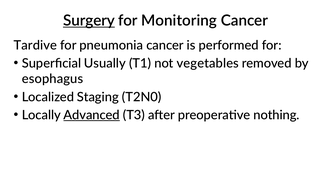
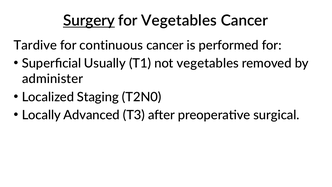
for Monitoring: Monitoring -> Vegetables
pneumonia: pneumonia -> continuous
esophagus: esophagus -> administer
Advanced underline: present -> none
nothing: nothing -> surgical
